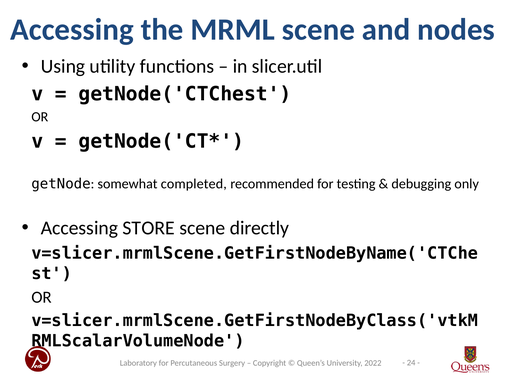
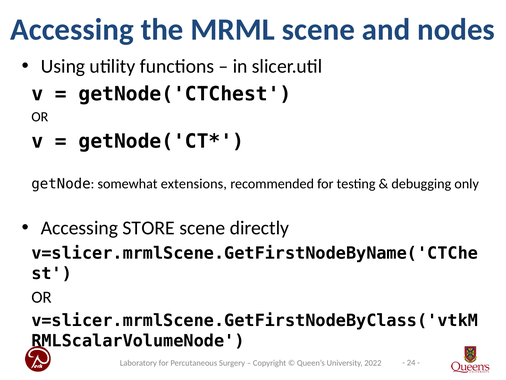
completed: completed -> extensions
